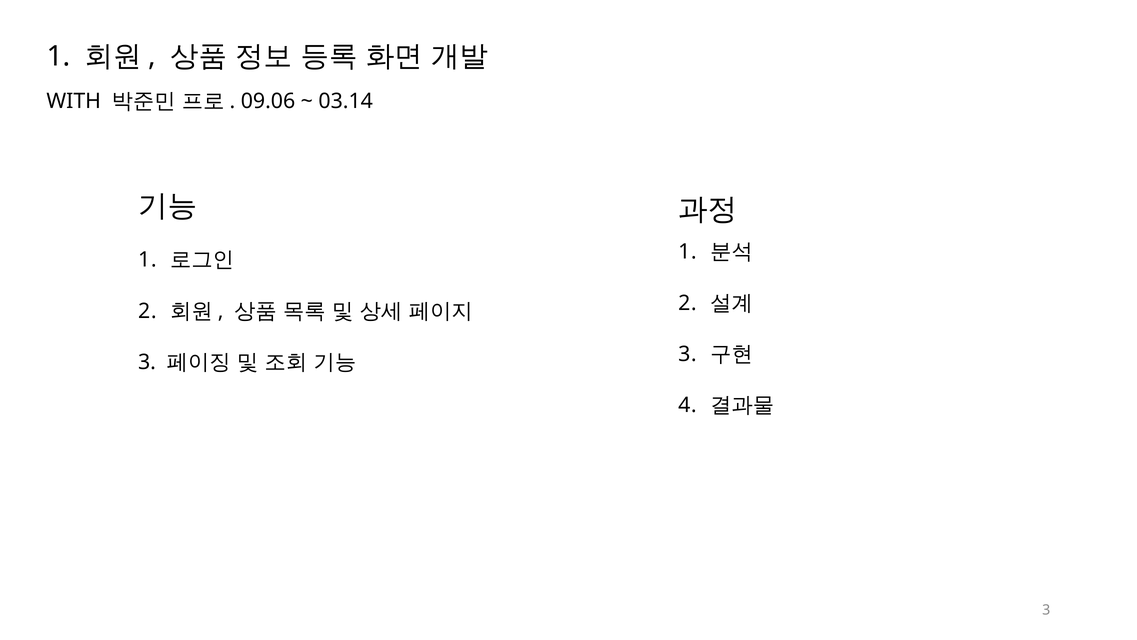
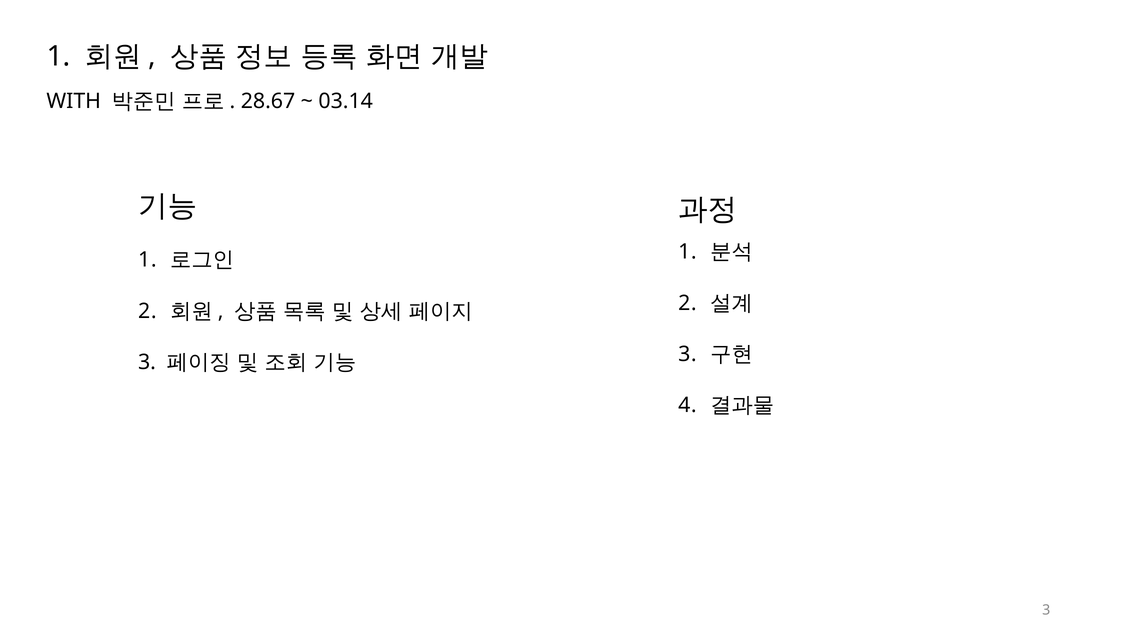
09.06: 09.06 -> 28.67
